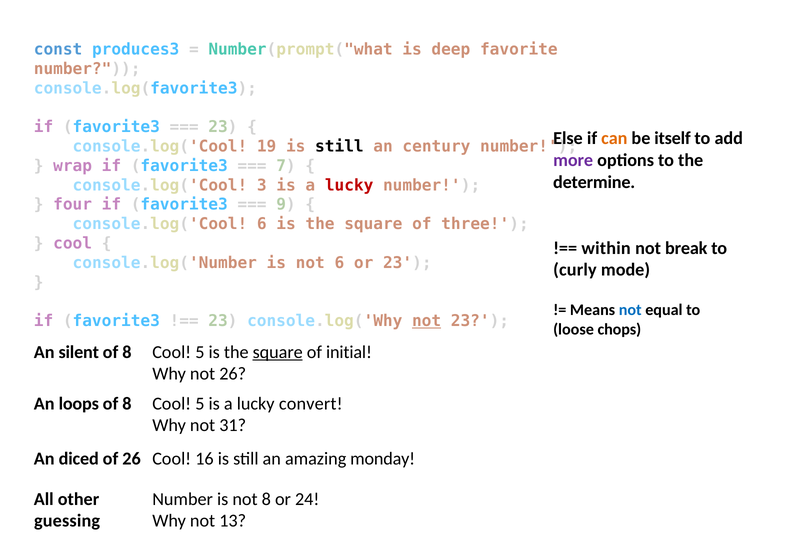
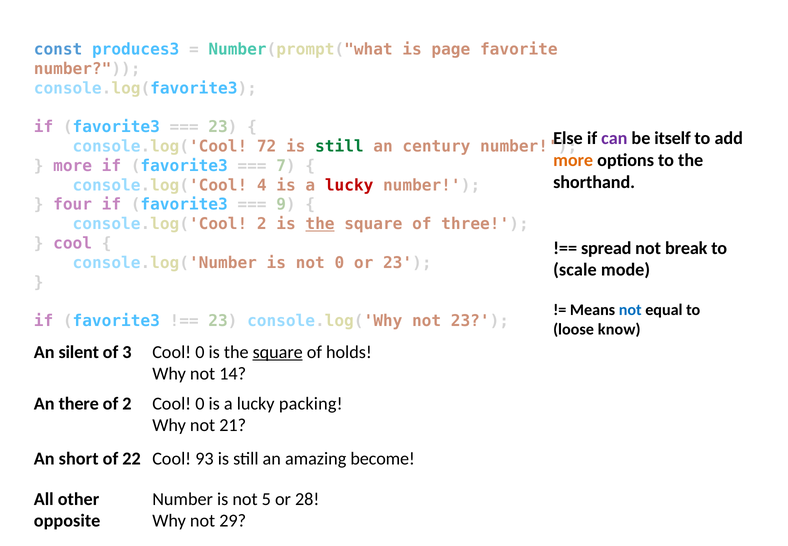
deep: deep -> page
can colour: orange -> purple
19: 19 -> 72
still at (339, 146) colour: black -> green
more at (573, 160) colour: purple -> orange
wrap at (73, 166): wrap -> more
determine: determine -> shorthand
3: 3 -> 4
console.log('Cool 6: 6 -> 2
the at (320, 224) underline: none -> present
within: within -> spread
not 6: 6 -> 0
curly: curly -> scale
not at (427, 321) underline: present -> none
chops: chops -> know
8 at (127, 352): 8 -> 3
5 at (200, 352): 5 -> 0
initial: initial -> holds
not 26: 26 -> 14
loops: loops -> there
8 at (127, 403): 8 -> 2
5 at (200, 403): 5 -> 0
convert: convert -> packing
31: 31 -> 21
diced: diced -> short
of 26: 26 -> 22
16: 16 -> 93
monday: monday -> become
not 8: 8 -> 5
24: 24 -> 28
guessing: guessing -> opposite
13: 13 -> 29
